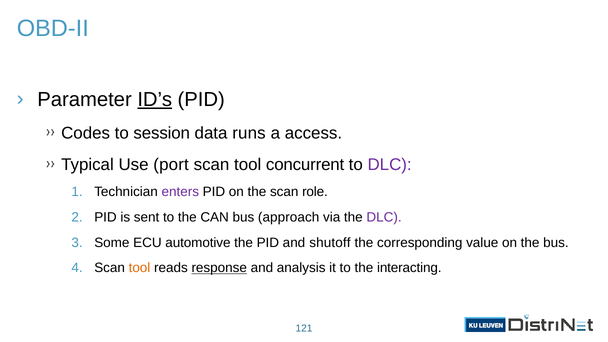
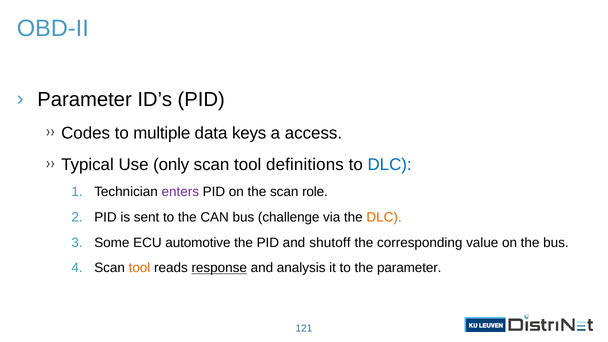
ID’s underline: present -> none
session: session -> multiple
runs: runs -> keys
port: port -> only
concurrent: concurrent -> definitions
DLC at (390, 165) colour: purple -> blue
approach: approach -> challenge
DLC at (384, 217) colour: purple -> orange
the interacting: interacting -> parameter
